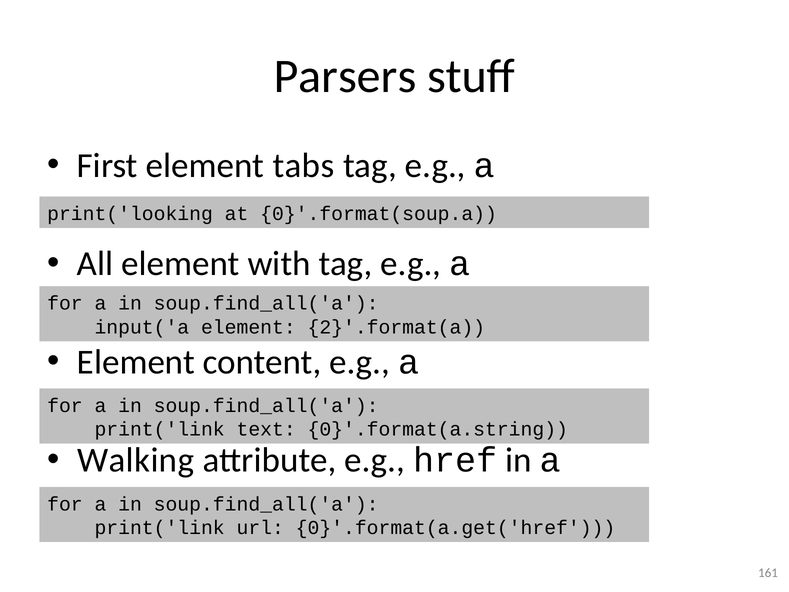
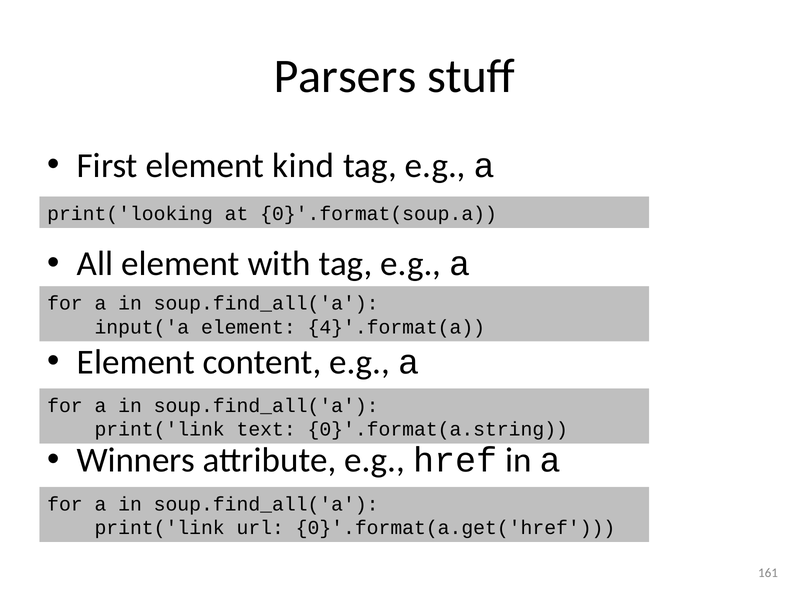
tabs: tabs -> kind
2}'.format(a: 2}'.format(a -> 4}'.format(a
Walking: Walking -> Winners
